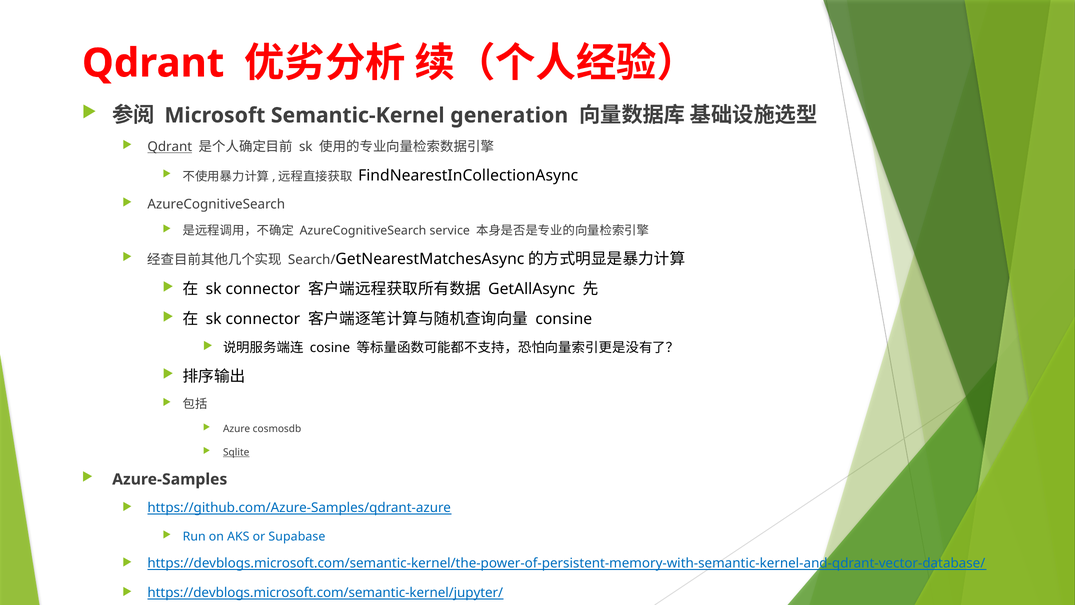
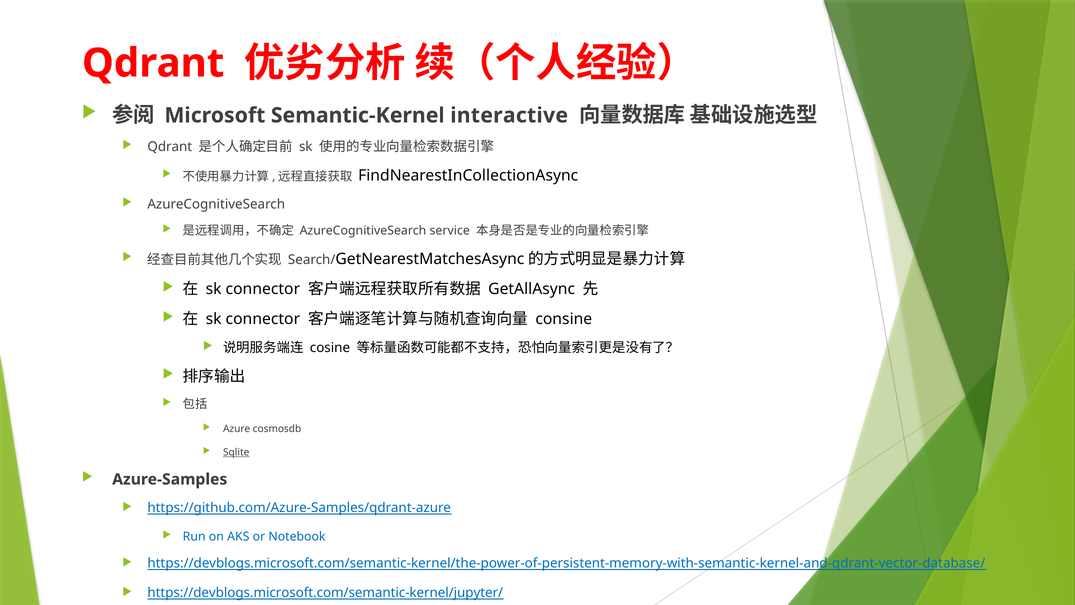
generation: generation -> interactive
Qdrant at (170, 147) underline: present -> none
Supabase: Supabase -> Notebook
